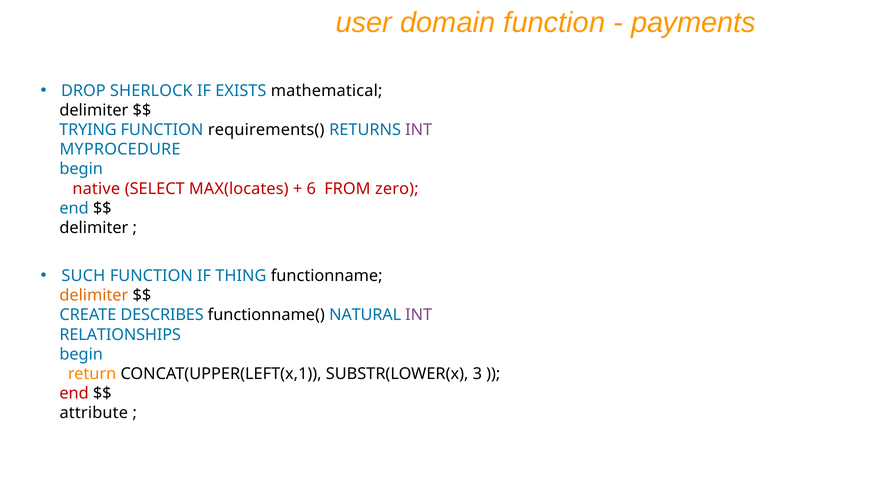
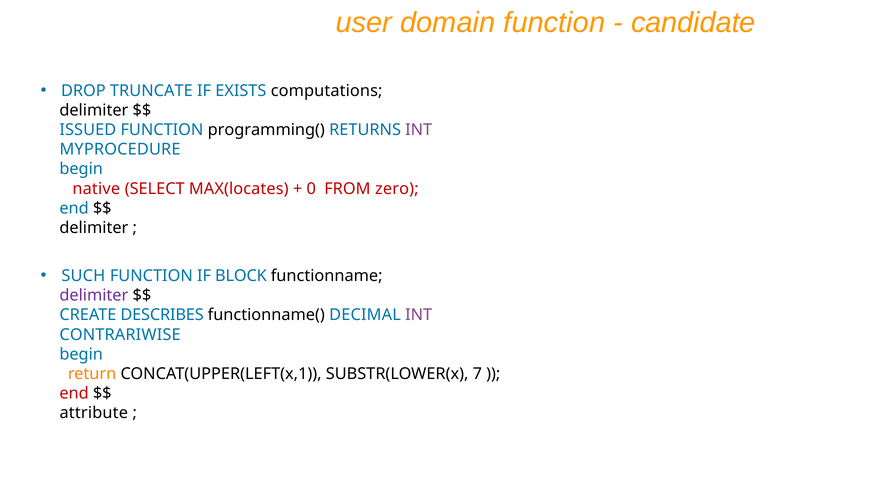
payments: payments -> candidate
SHERLOCK: SHERLOCK -> TRUNCATE
mathematical: mathematical -> computations
TRYING: TRYING -> ISSUED
requirements(: requirements( -> programming(
6: 6 -> 0
THING: THING -> BLOCK
delimiter at (94, 295) colour: orange -> purple
NATURAL: NATURAL -> DECIMAL
RELATIONSHIPS: RELATIONSHIPS -> CONTRARIWISE
3: 3 -> 7
